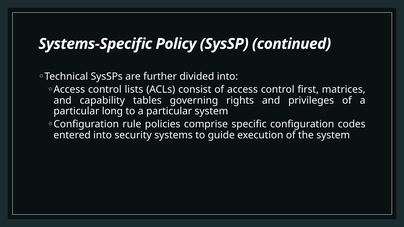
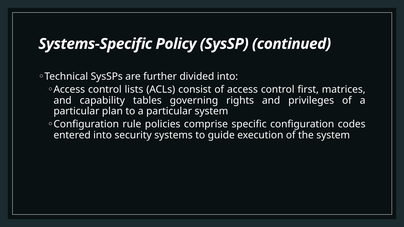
long: long -> plan
